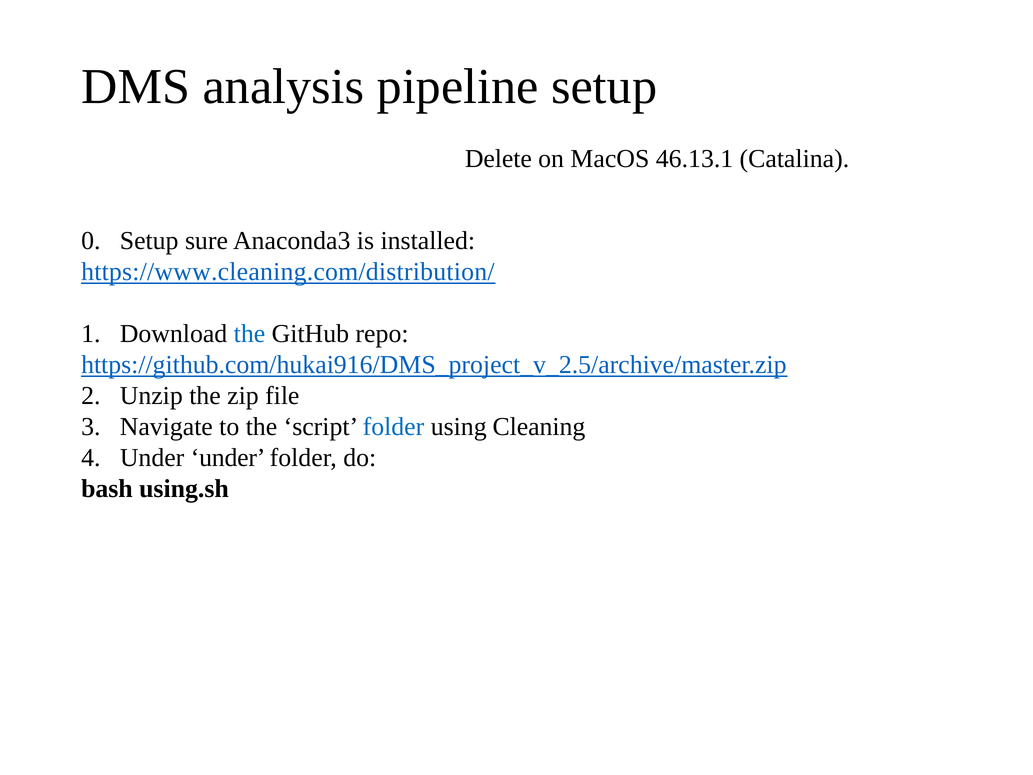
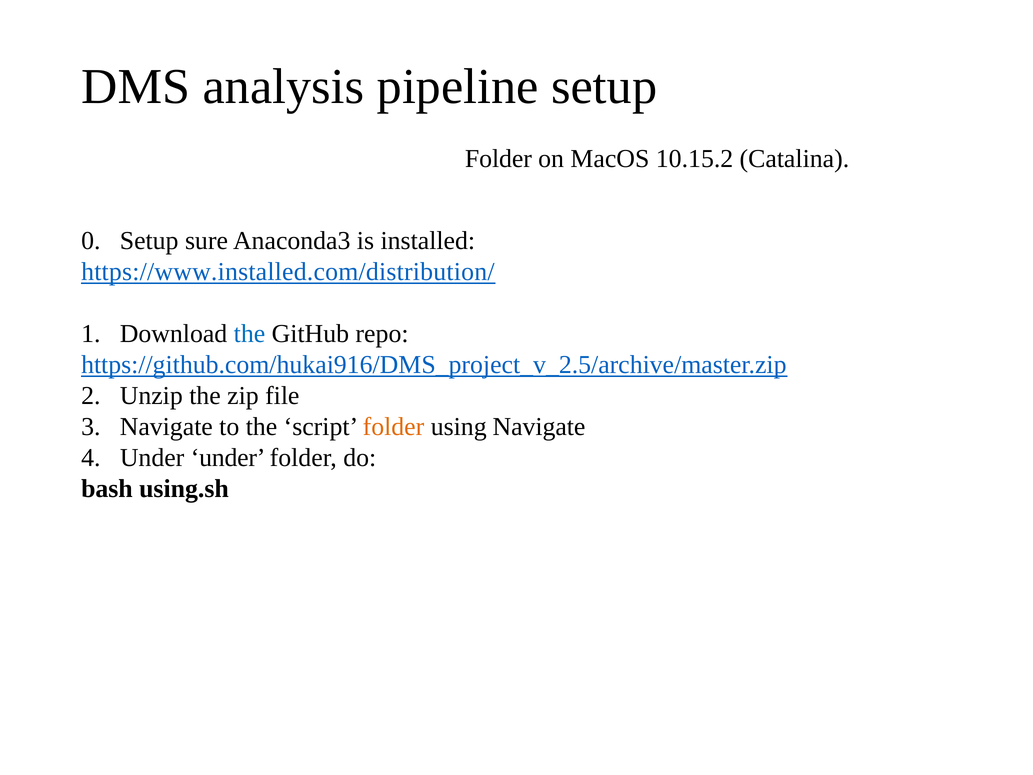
Delete at (498, 159): Delete -> Folder
46.13.1: 46.13.1 -> 10.15.2
https://www.cleaning.com/distribution/: https://www.cleaning.com/distribution/ -> https://www.installed.com/distribution/
folder at (393, 427) colour: blue -> orange
using Cleaning: Cleaning -> Navigate
